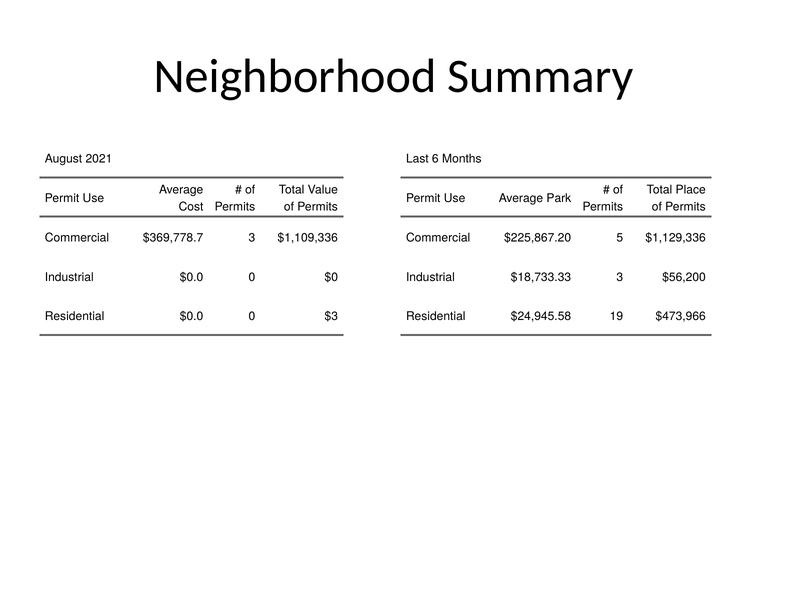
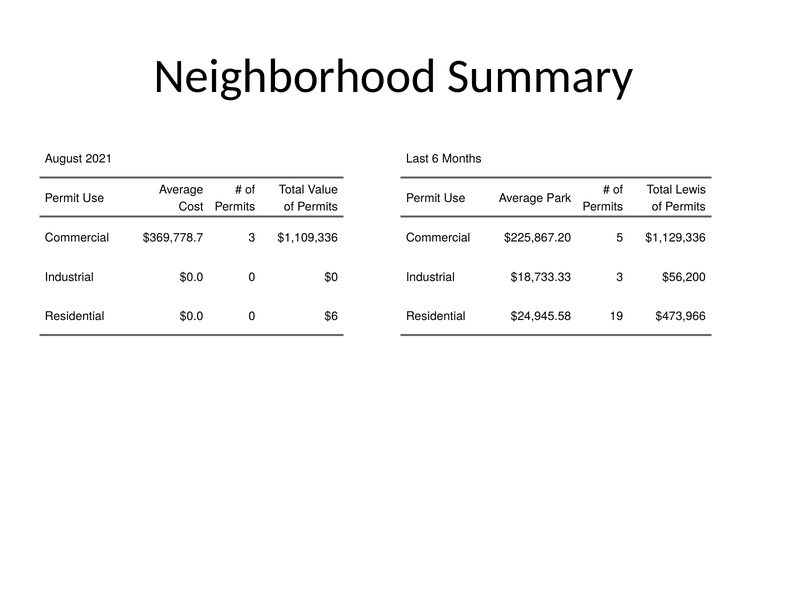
Place: Place -> Lewis
$3: $3 -> $6
